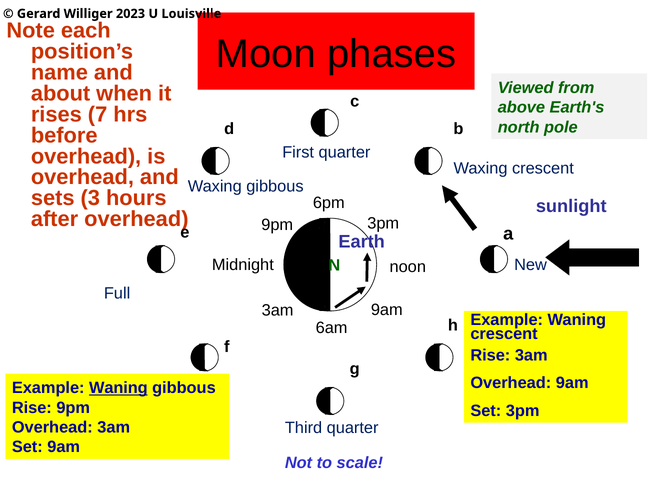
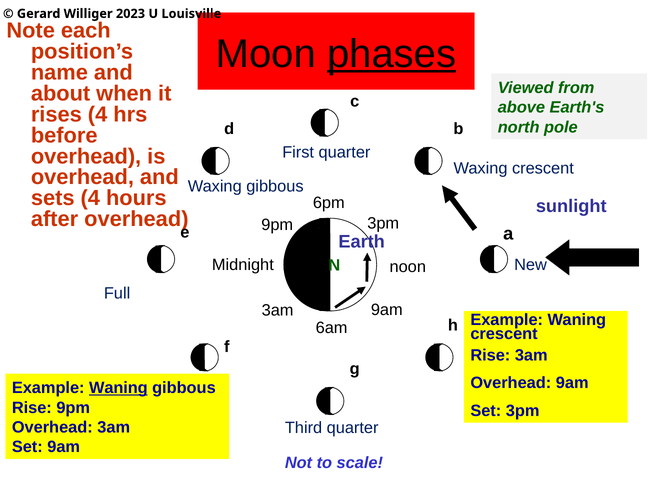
phases underline: none -> present
rises 7: 7 -> 4
sets 3: 3 -> 4
